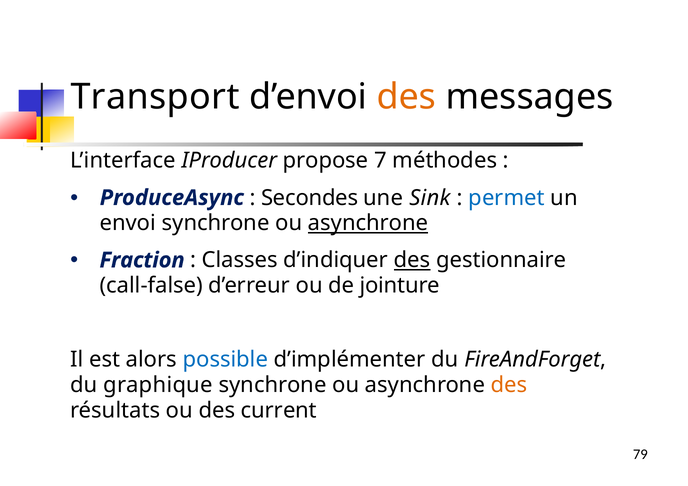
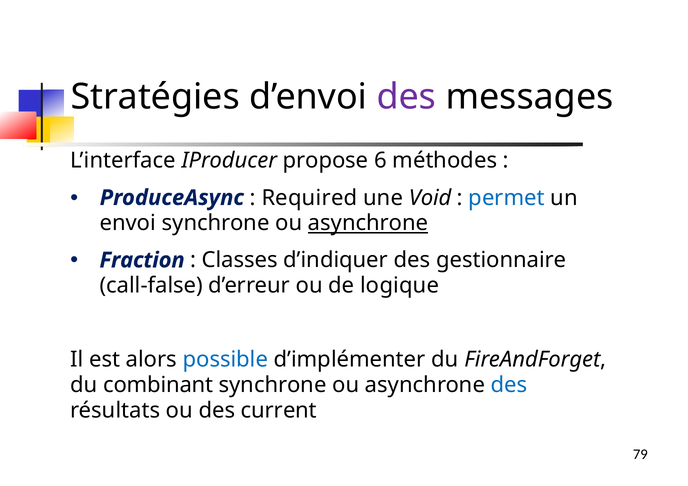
Transport: Transport -> Stratégies
des at (406, 97) colour: orange -> purple
7: 7 -> 6
Secondes: Secondes -> Required
Sink: Sink -> Void
des at (412, 260) underline: present -> none
jointure: jointure -> logique
graphique: graphique -> combinant
des at (509, 385) colour: orange -> blue
